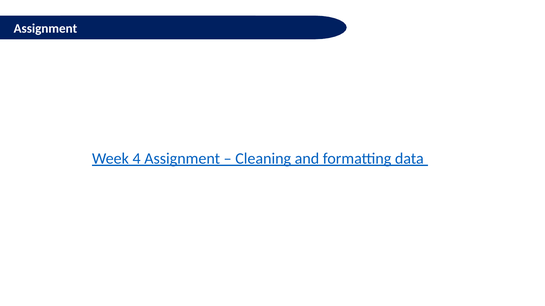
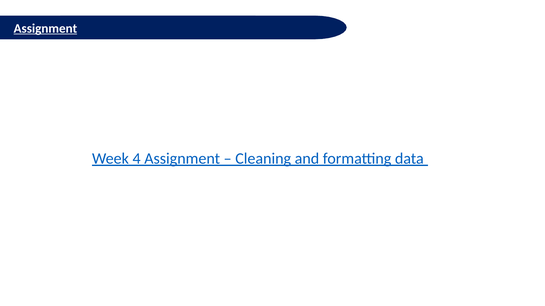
Assignment at (45, 28) underline: none -> present
